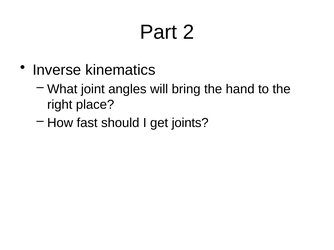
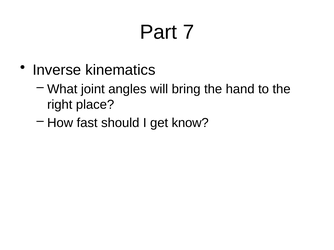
2: 2 -> 7
joints: joints -> know
